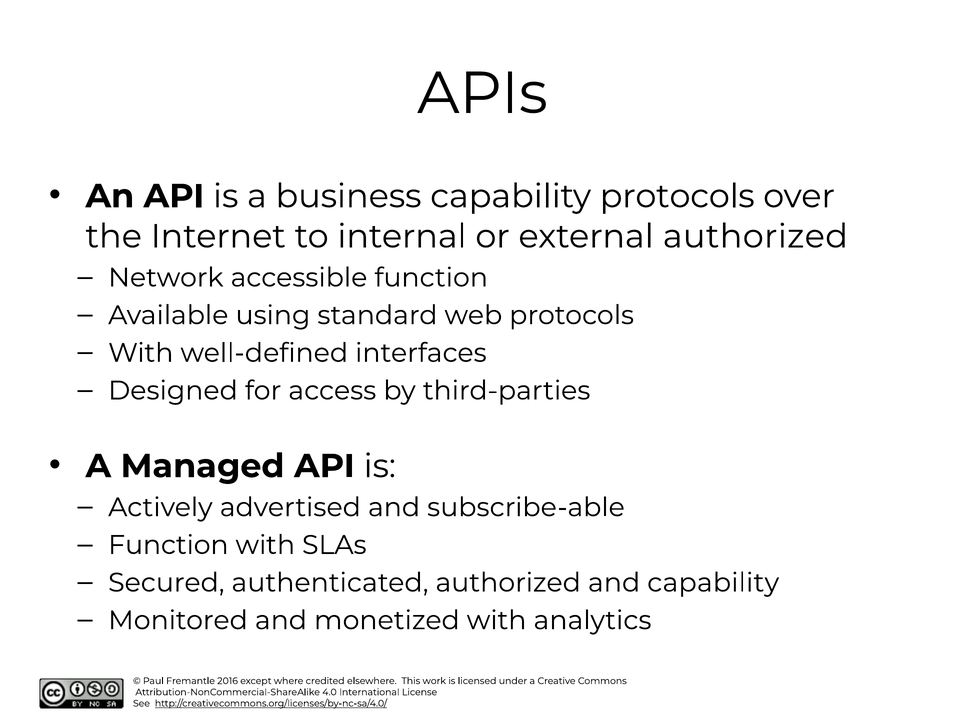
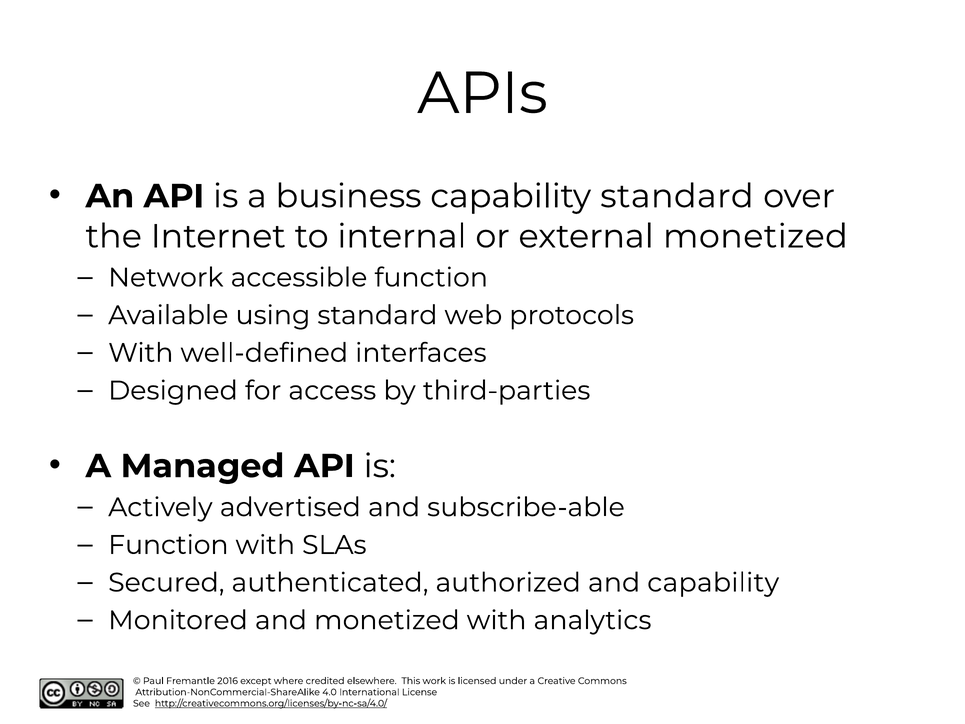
capability protocols: protocols -> standard
external authorized: authorized -> monetized
